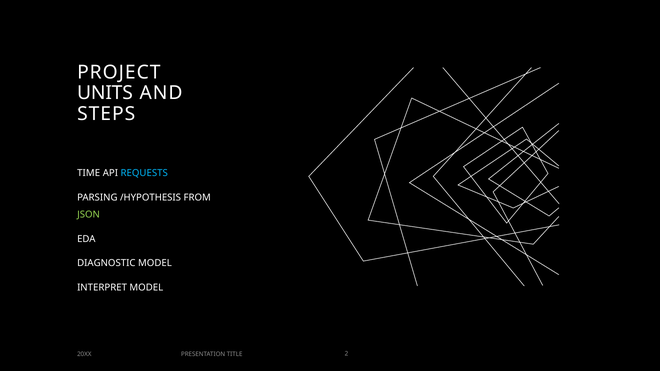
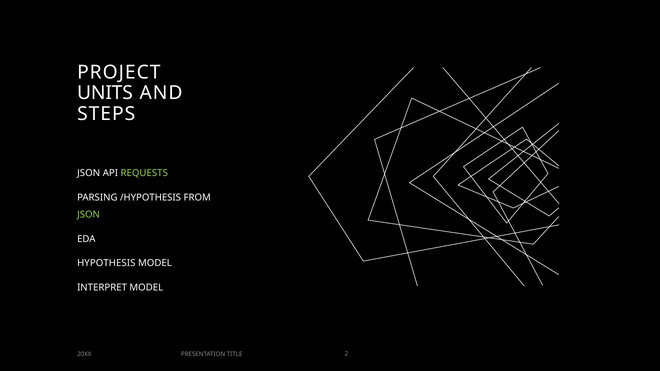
TIME at (89, 173): TIME -> JSON
REQUESTS colour: light blue -> light green
DIAGNOSTIC: DIAGNOSTIC -> HYPOTHESIS
